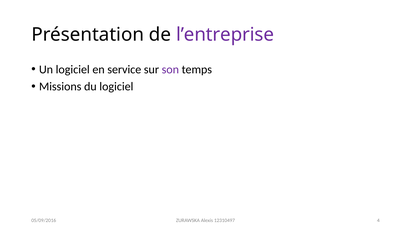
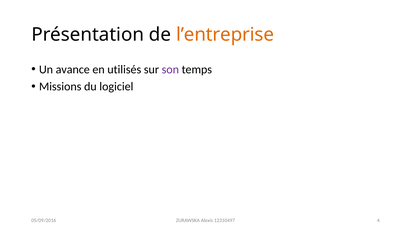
l’entreprise colour: purple -> orange
Un logiciel: logiciel -> avance
service: service -> utilisés
